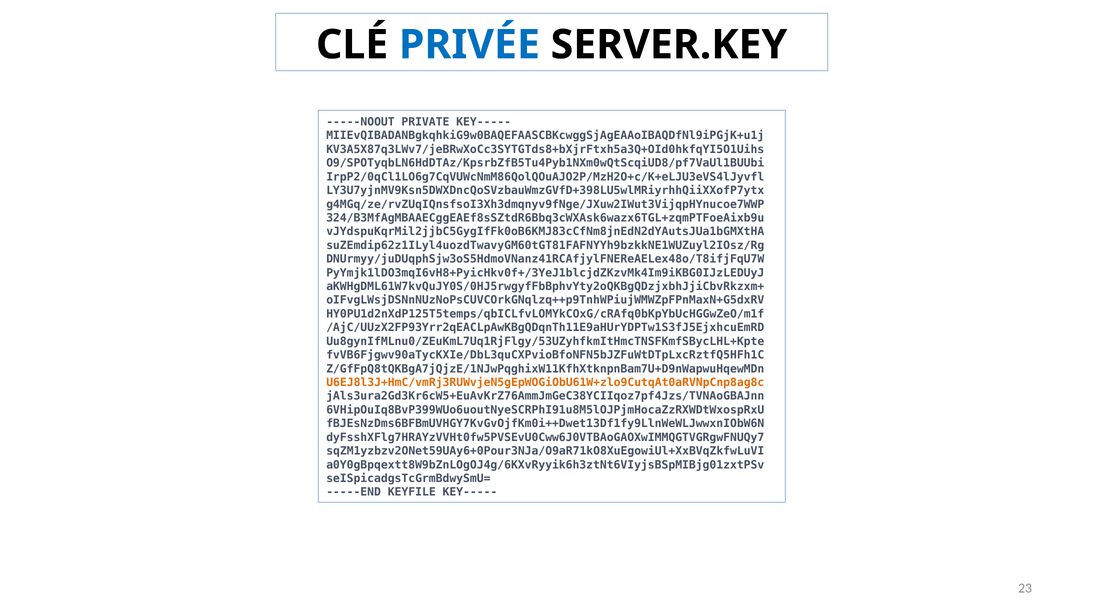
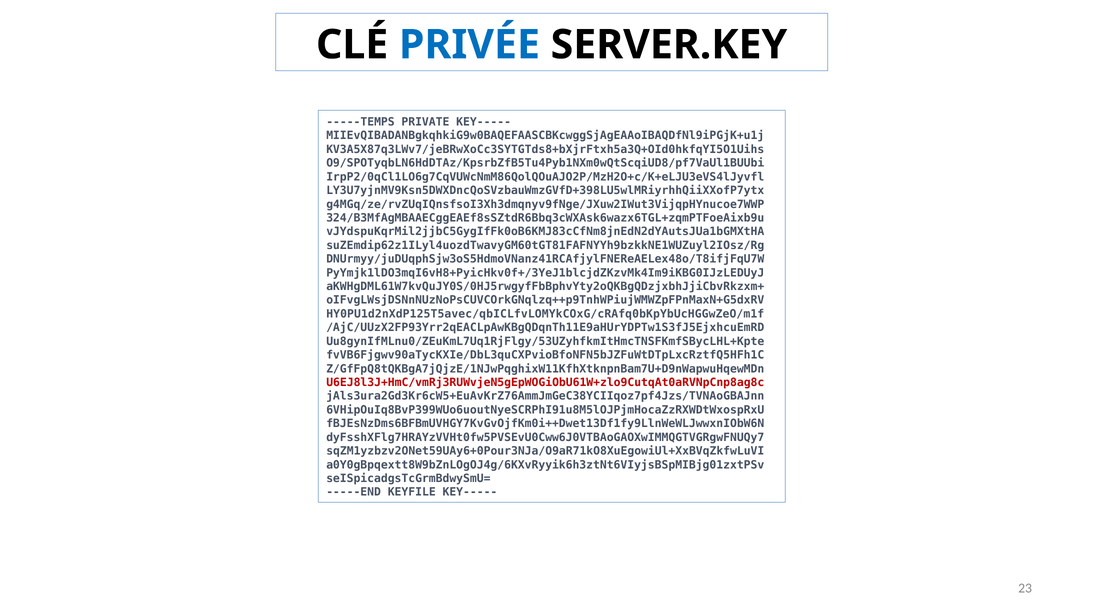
-----NOOUT: -----NOOUT -> -----TEMPS
HY0PU1d2nXdP125T5temps/qbICLfvLOMYkCOxG/cRAfq0bKpYbUcHGGwZeO/m1f: HY0PU1d2nXdP125T5temps/qbICLfvLOMYkCOxG/cRAfq0bKpYbUcHGGwZeO/m1f -> HY0PU1d2nXdP125T5avec/qbICLfvLOMYkCOxG/cRAfq0bKpYbUcHGGwZeO/m1f
U6EJ8l3J+HmC/vmRj3RUWvjeN5gEpWOGiObU61W+zlo9CutqAt0aRVNpCnp8ag8c colour: orange -> red
